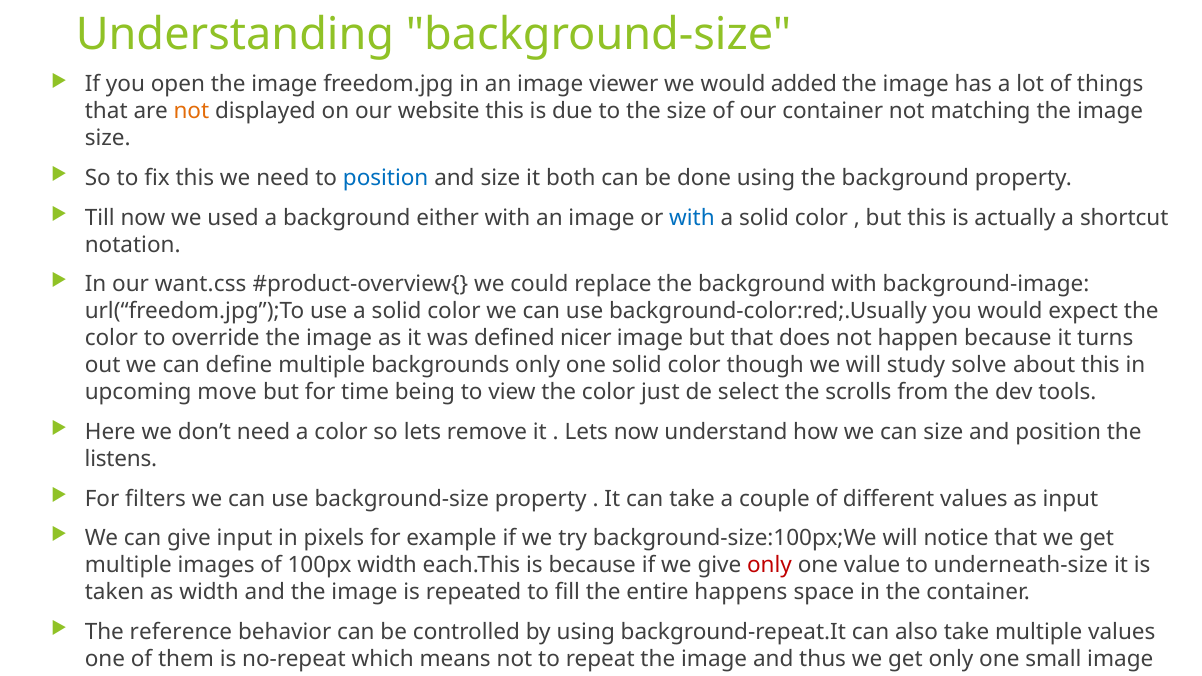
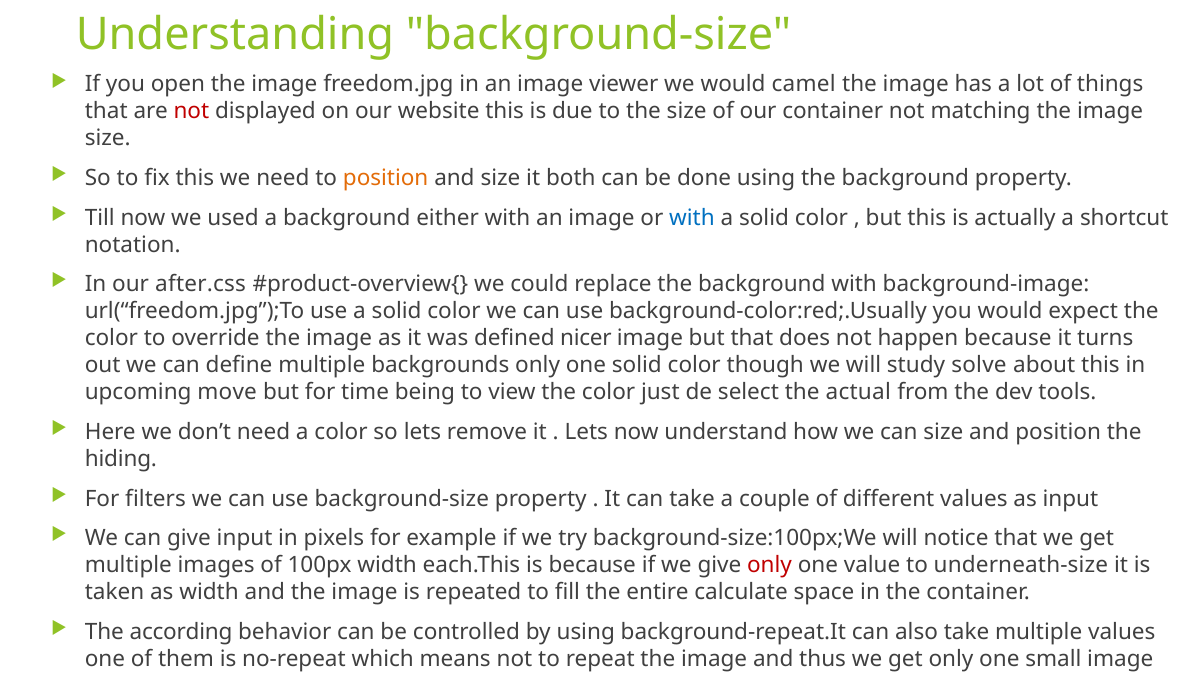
added: added -> camel
not at (191, 112) colour: orange -> red
position at (386, 178) colour: blue -> orange
want.css: want.css -> after.css
scrolls: scrolls -> actual
listens: listens -> hiding
happens: happens -> calculate
reference: reference -> according
